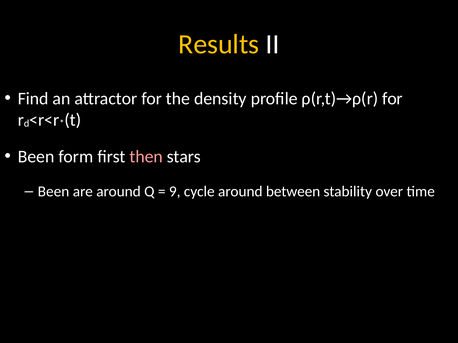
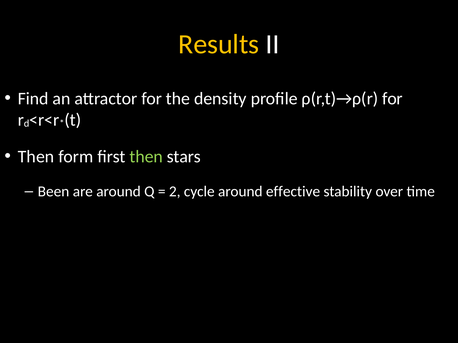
Been at (36, 157): Been -> Then
then at (146, 157) colour: pink -> light green
9: 9 -> 2
between: between -> effective
